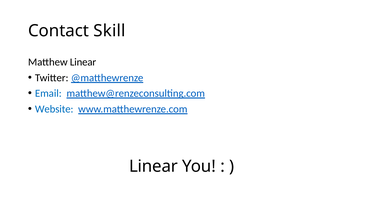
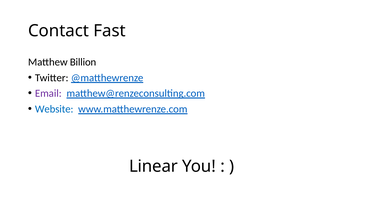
Skill: Skill -> Fast
Matthew Linear: Linear -> Billion
Email colour: blue -> purple
